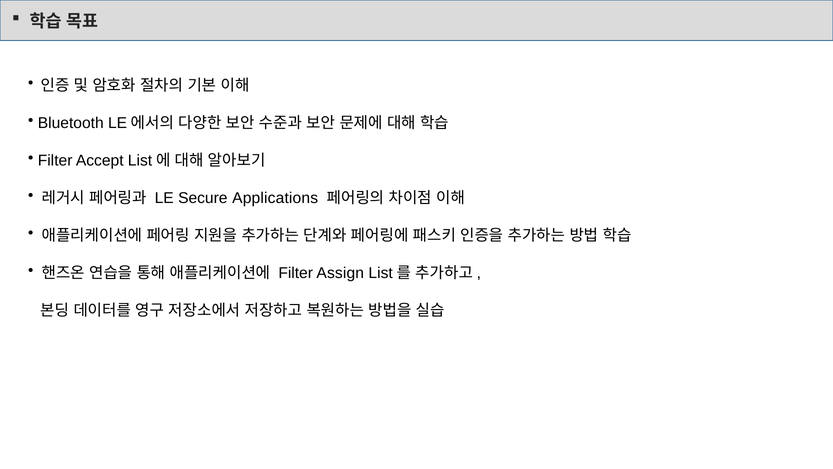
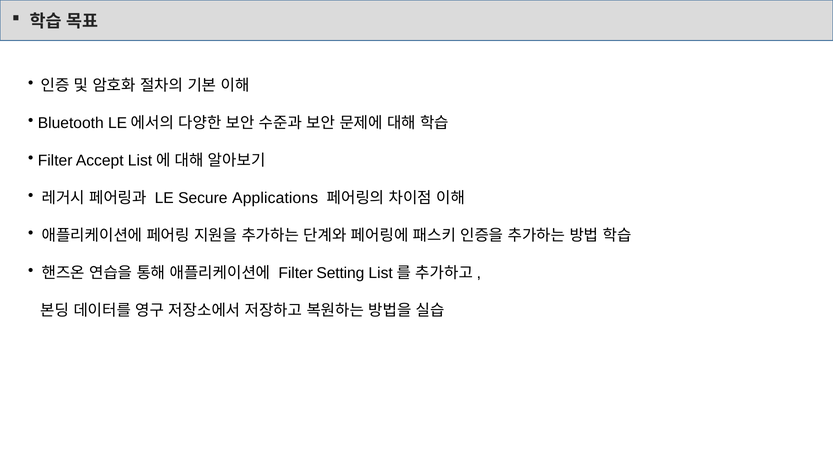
Assign: Assign -> Setting
